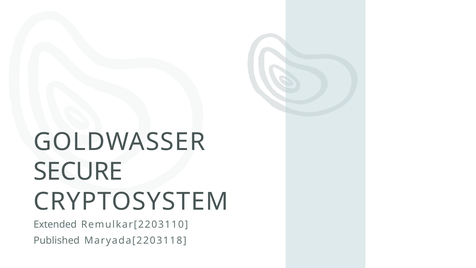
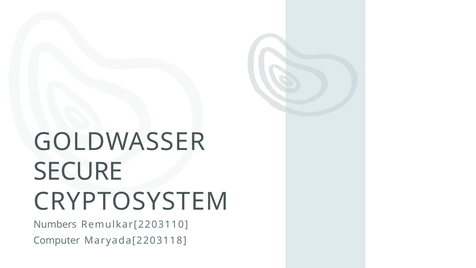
Extended: Extended -> Numbers
Published: Published -> Computer
